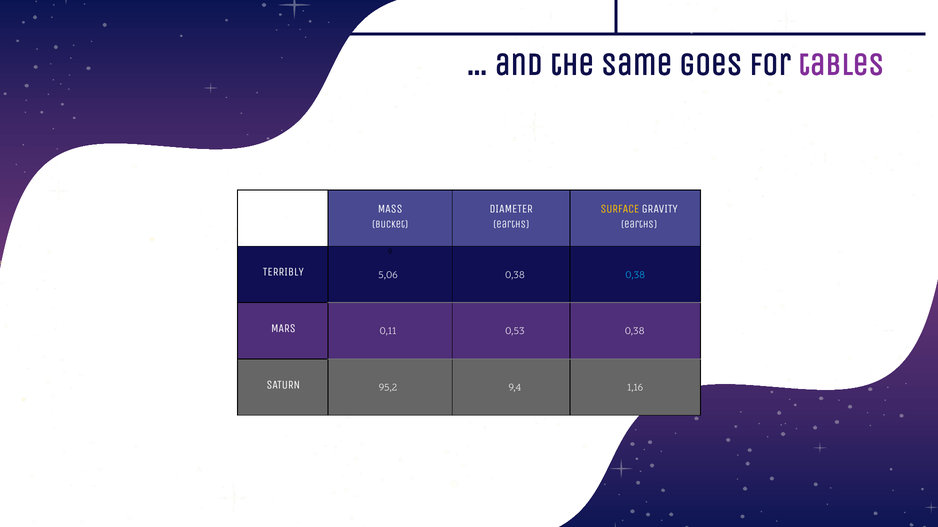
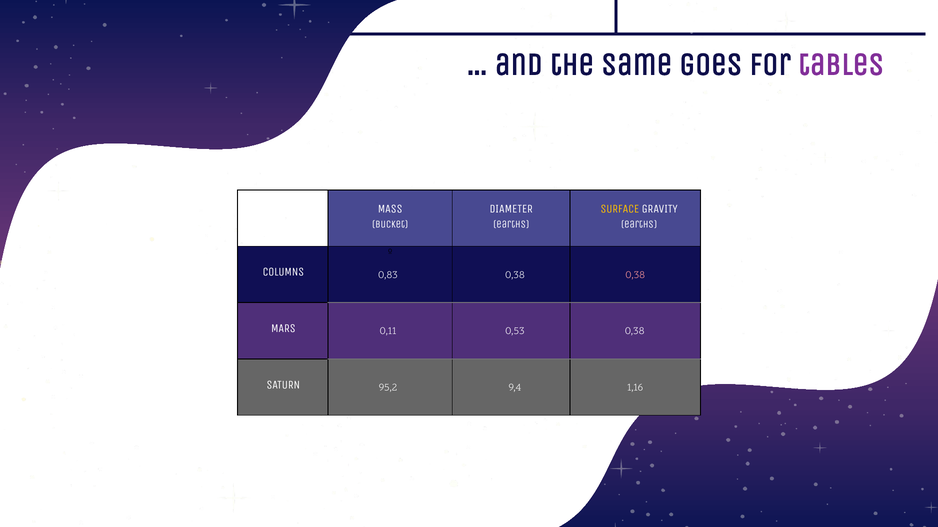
TERRIBLY: TERRIBLY -> COLUMNS
5,06: 5,06 -> 0,83
0,38 at (635, 275) colour: light blue -> pink
